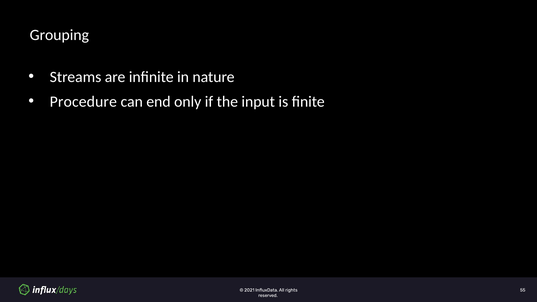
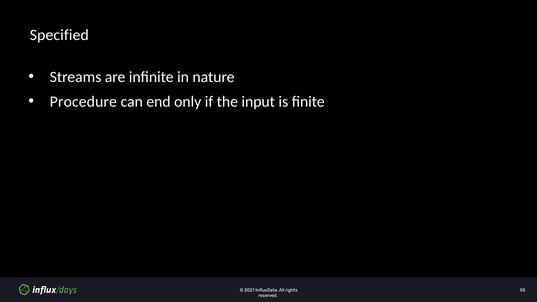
Grouping: Grouping -> Specified
